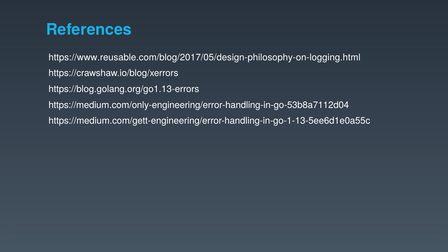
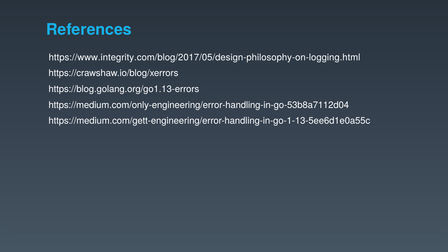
https://www.reusable.com/blog/2017/05/design-philosophy-on-logging.html: https://www.reusable.com/blog/2017/05/design-philosophy-on-logging.html -> https://www.integrity.com/blog/2017/05/design-philosophy-on-logging.html
